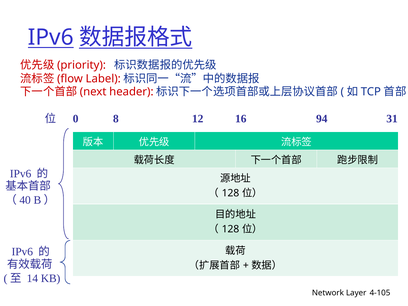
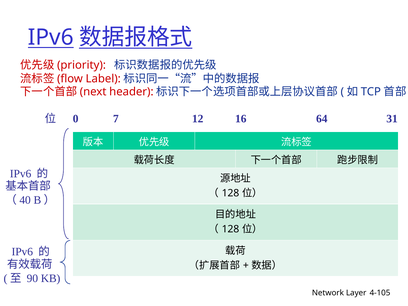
8: 8 -> 7
94: 94 -> 64
14: 14 -> 90
